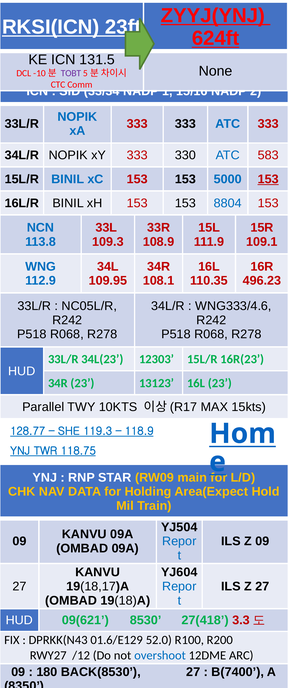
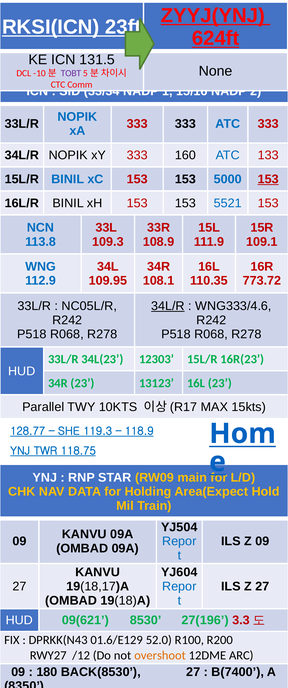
330: 330 -> 160
583: 583 -> 133
8804: 8804 -> 5521
496.23: 496.23 -> 773.72
34L/R at (168, 306) underline: none -> present
27(418: 27(418 -> 27(196
overshoot colour: blue -> orange
